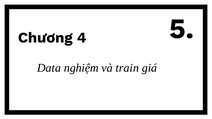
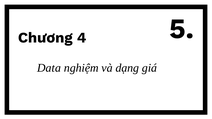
train: train -> dạng
